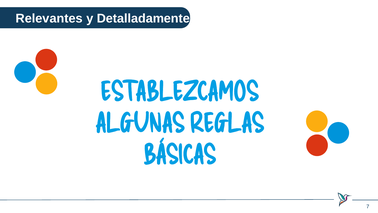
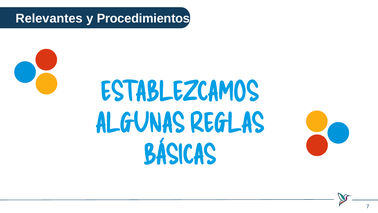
Detalladamente: Detalladamente -> Procedimientos
